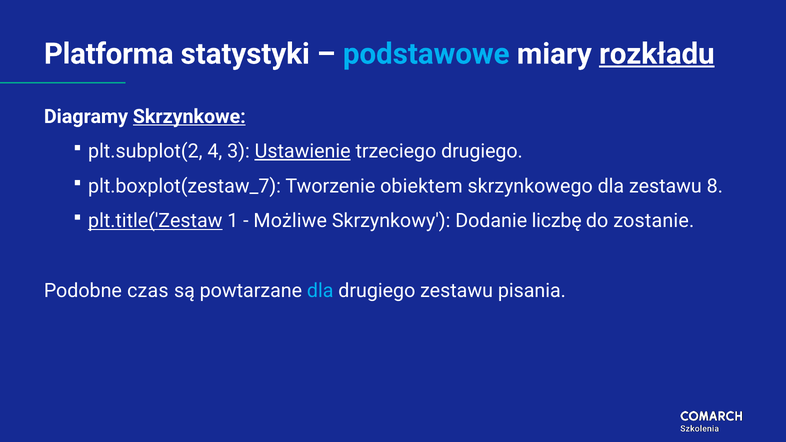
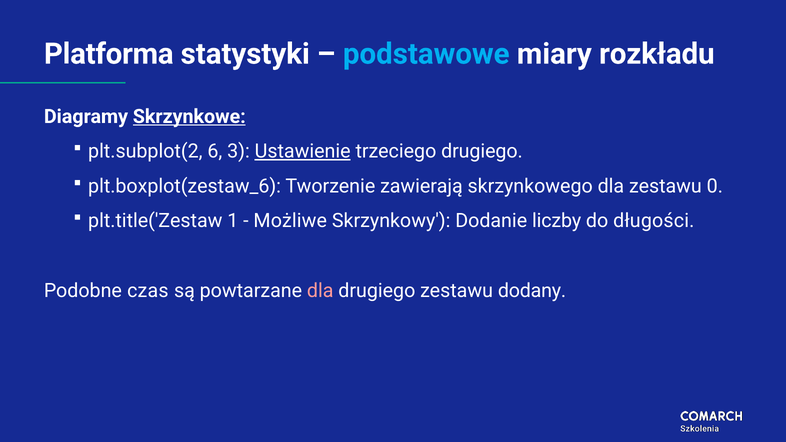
rozkładu underline: present -> none
4: 4 -> 6
plt.boxplot(zestaw_7: plt.boxplot(zestaw_7 -> plt.boxplot(zestaw_6
obiektem: obiektem -> zawierają
8: 8 -> 0
plt.title('Zestaw underline: present -> none
liczbę: liczbę -> liczby
zostanie: zostanie -> długości
dla at (320, 291) colour: light blue -> pink
pisania: pisania -> dodany
